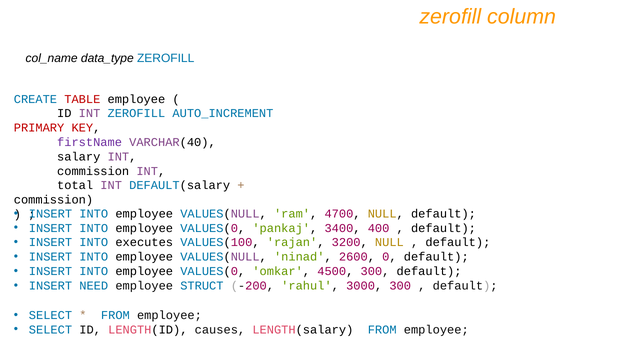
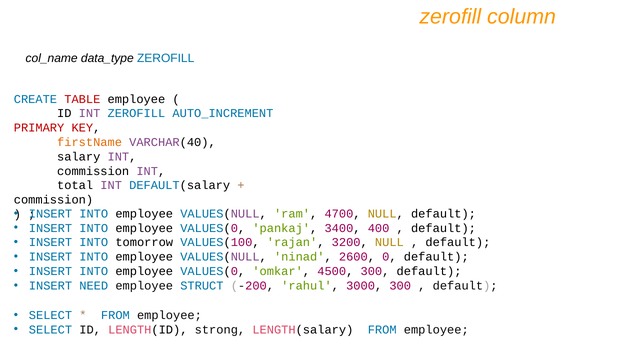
firstName colour: purple -> orange
executes: executes -> tomorrow
causes: causes -> strong
